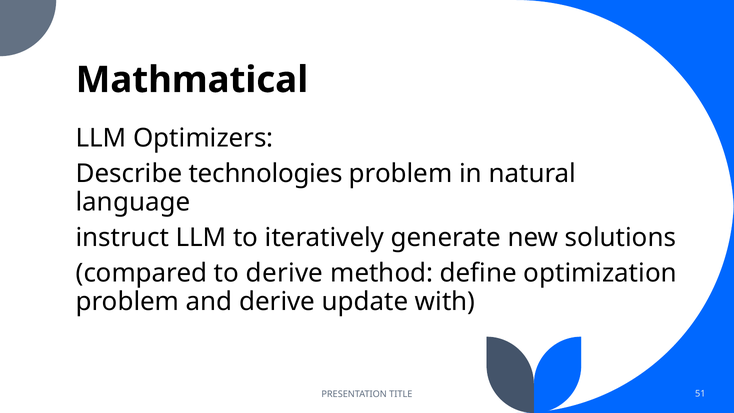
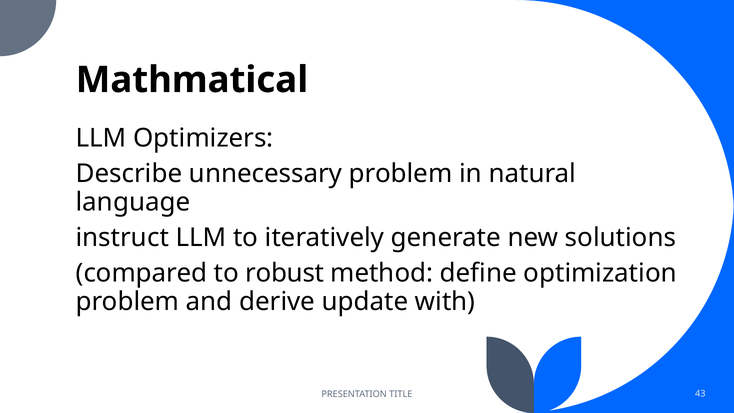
technologies: technologies -> unnecessary
to derive: derive -> robust
51: 51 -> 43
